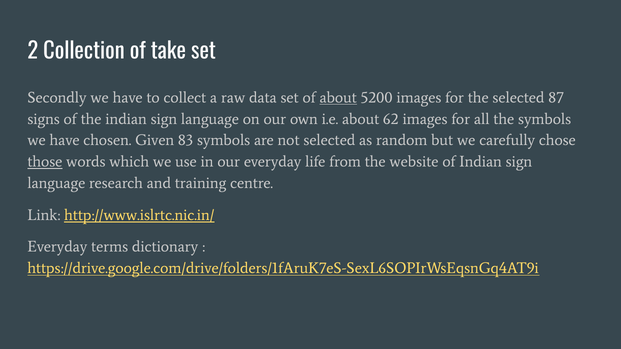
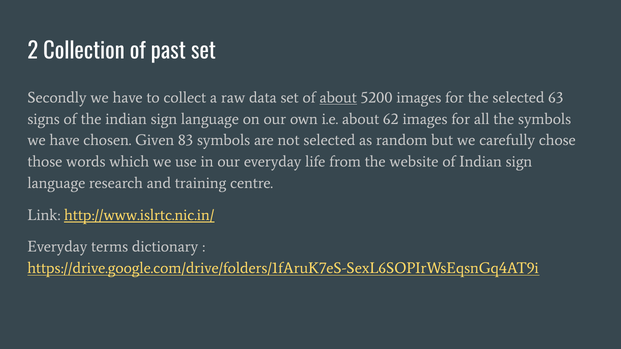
take: take -> past
87: 87 -> 63
those underline: present -> none
